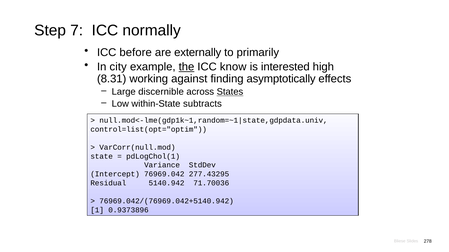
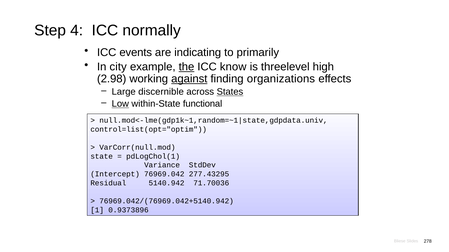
7: 7 -> 4
before: before -> events
externally: externally -> indicating
interested: interested -> threelevel
8.31: 8.31 -> 2.98
against underline: none -> present
asymptotically: asymptotically -> organizations
Low underline: none -> present
subtracts: subtracts -> functional
